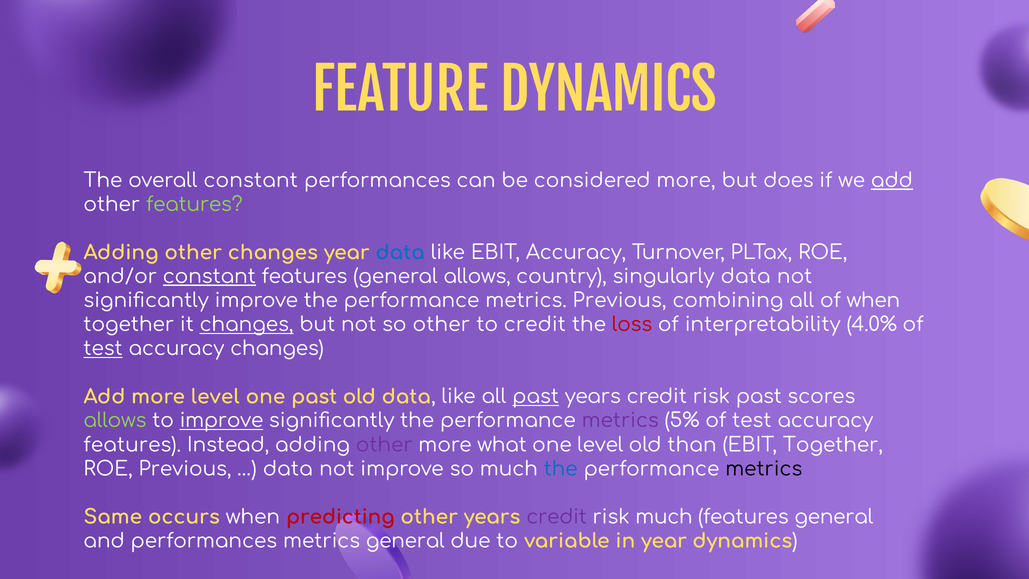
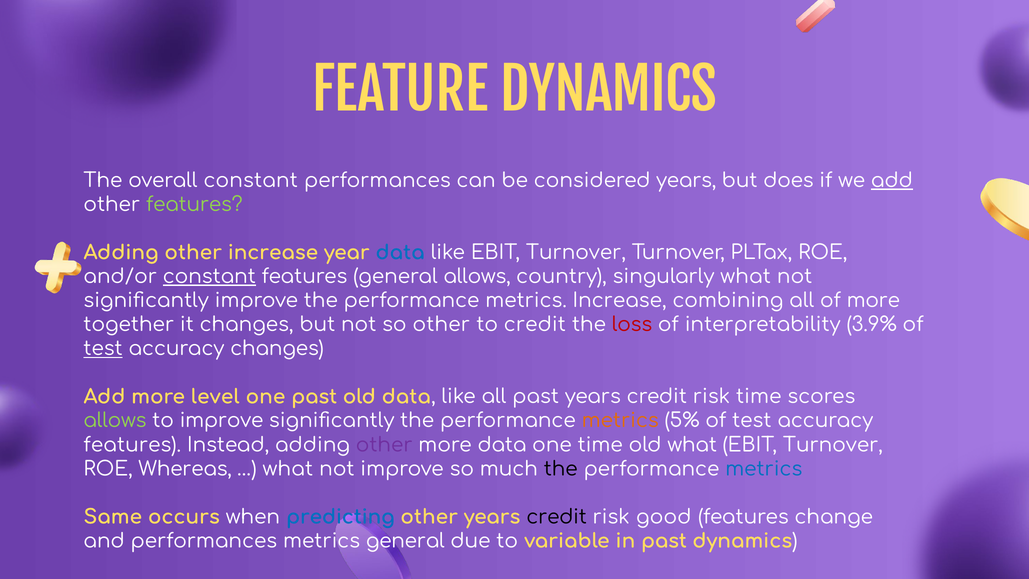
considered more: more -> years
other changes: changes -> increase
like EBIT Accuracy: Accuracy -> Turnover
singularly data: data -> what
metrics Previous: Previous -> Increase
of when: when -> more
changes at (247, 325) underline: present -> none
4.0%: 4.0% -> 3.9%
past at (536, 397) underline: present -> none
risk past: past -> time
improve at (222, 421) underline: present -> none
metrics at (620, 421) colour: purple -> orange
more what: what -> data
one level: level -> time
old than: than -> what
Together at (833, 445): Together -> Turnover
ROE Previous: Previous -> Whereas
data at (288, 469): data -> what
the at (561, 469) colour: blue -> black
metrics at (764, 469) colour: black -> blue
predicting colour: red -> blue
credit at (557, 517) colour: purple -> black
risk much: much -> good
general at (834, 517): general -> change
in year: year -> past
